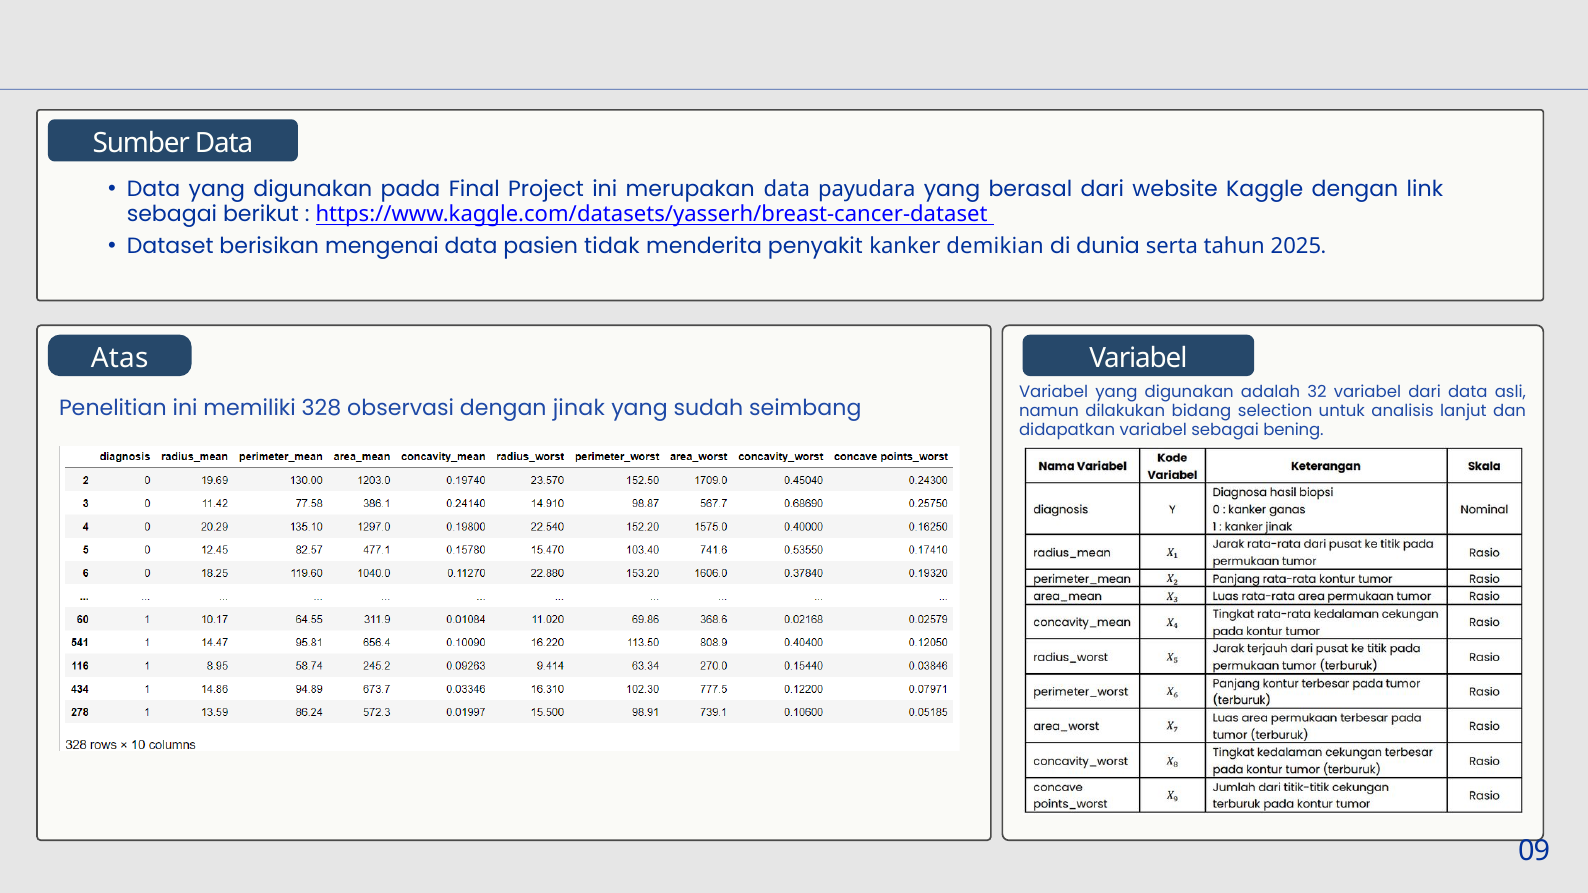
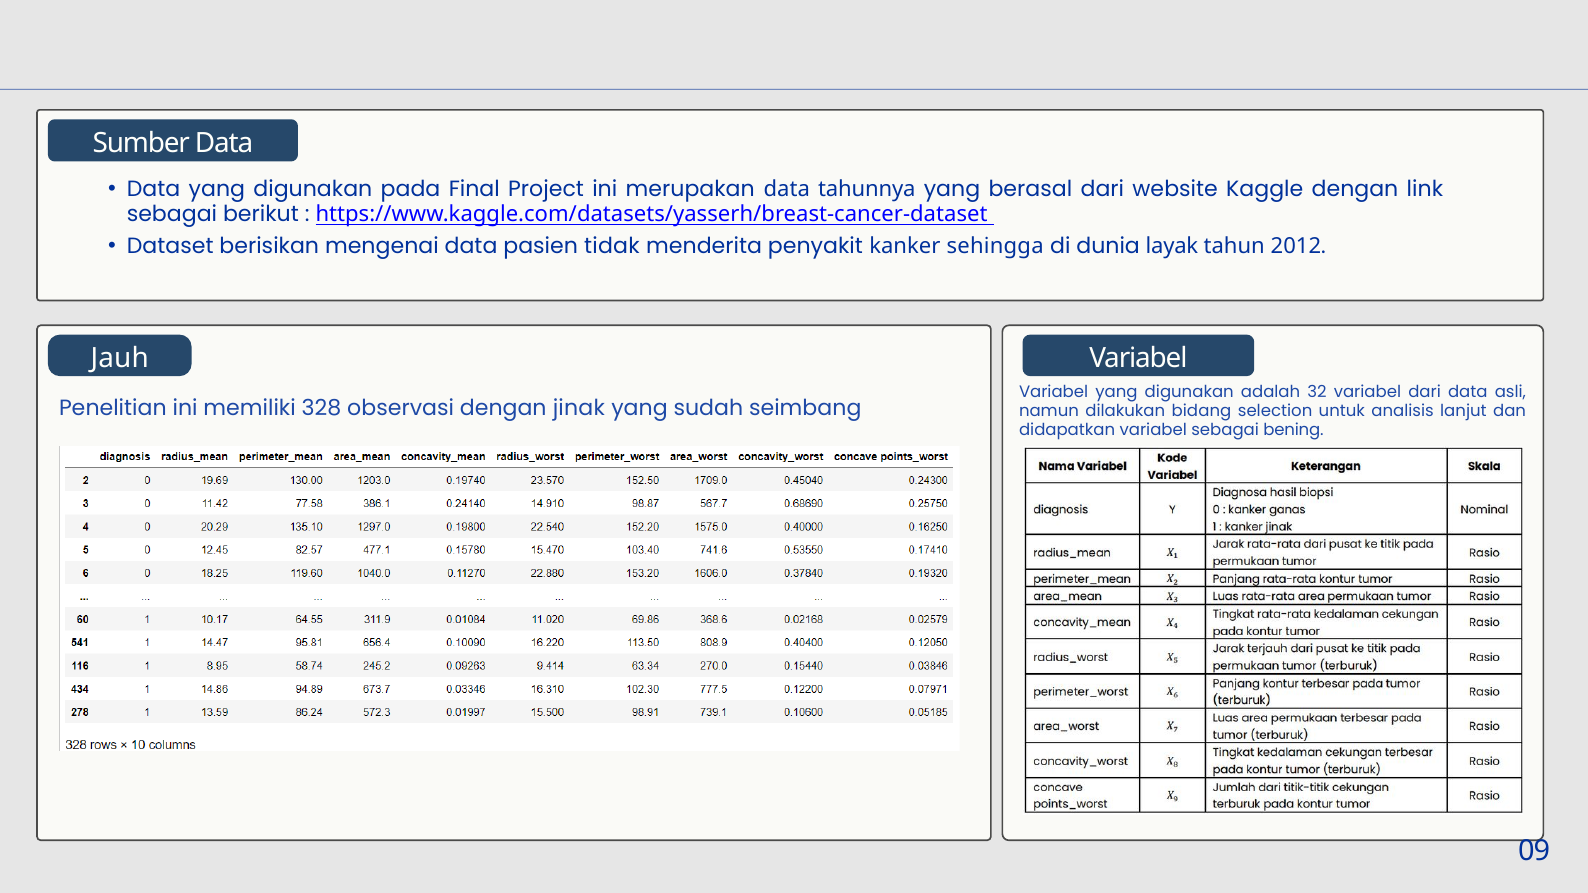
payudara: payudara -> tahunnya
demikian: demikian -> sehingga
serta: serta -> layak
2025: 2025 -> 2012
Atas: Atas -> Jauh
